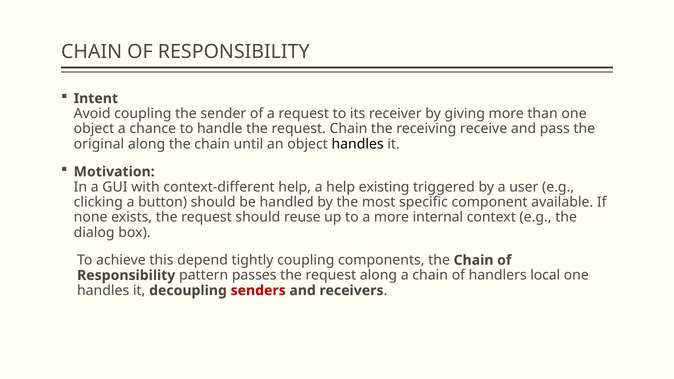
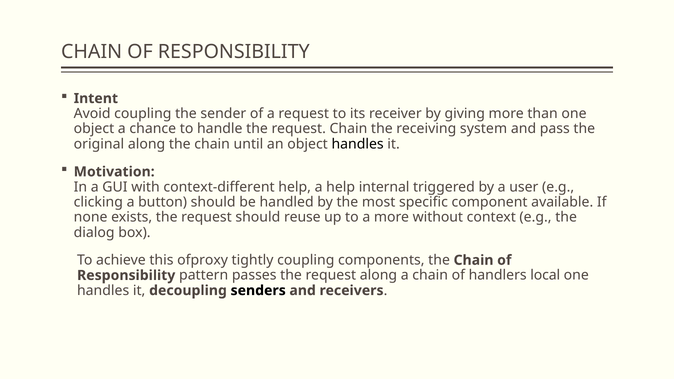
receive: receive -> system
existing: existing -> internal
internal: internal -> without
depend: depend -> ofproxy
senders colour: red -> black
